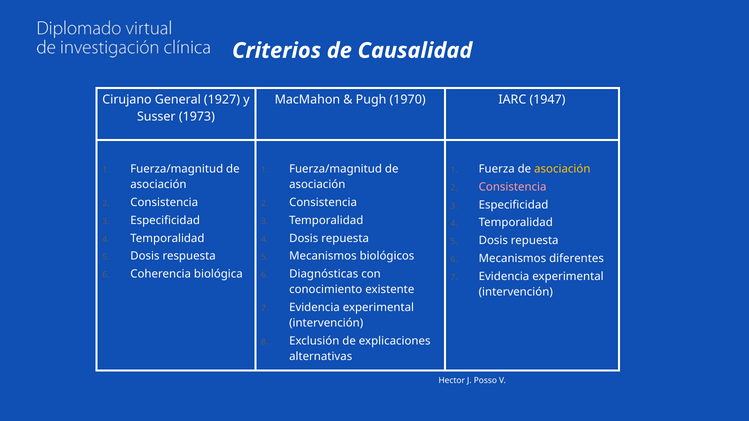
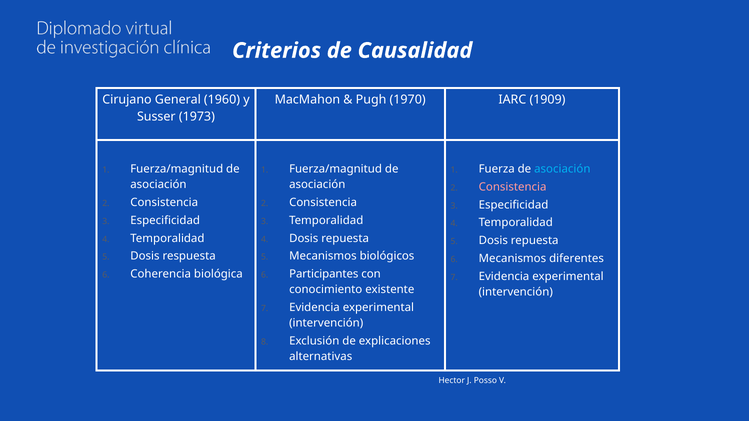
1927: 1927 -> 1960
1947: 1947 -> 1909
asociación at (562, 169) colour: yellow -> light blue
Diagnósticas: Diagnósticas -> Participantes
